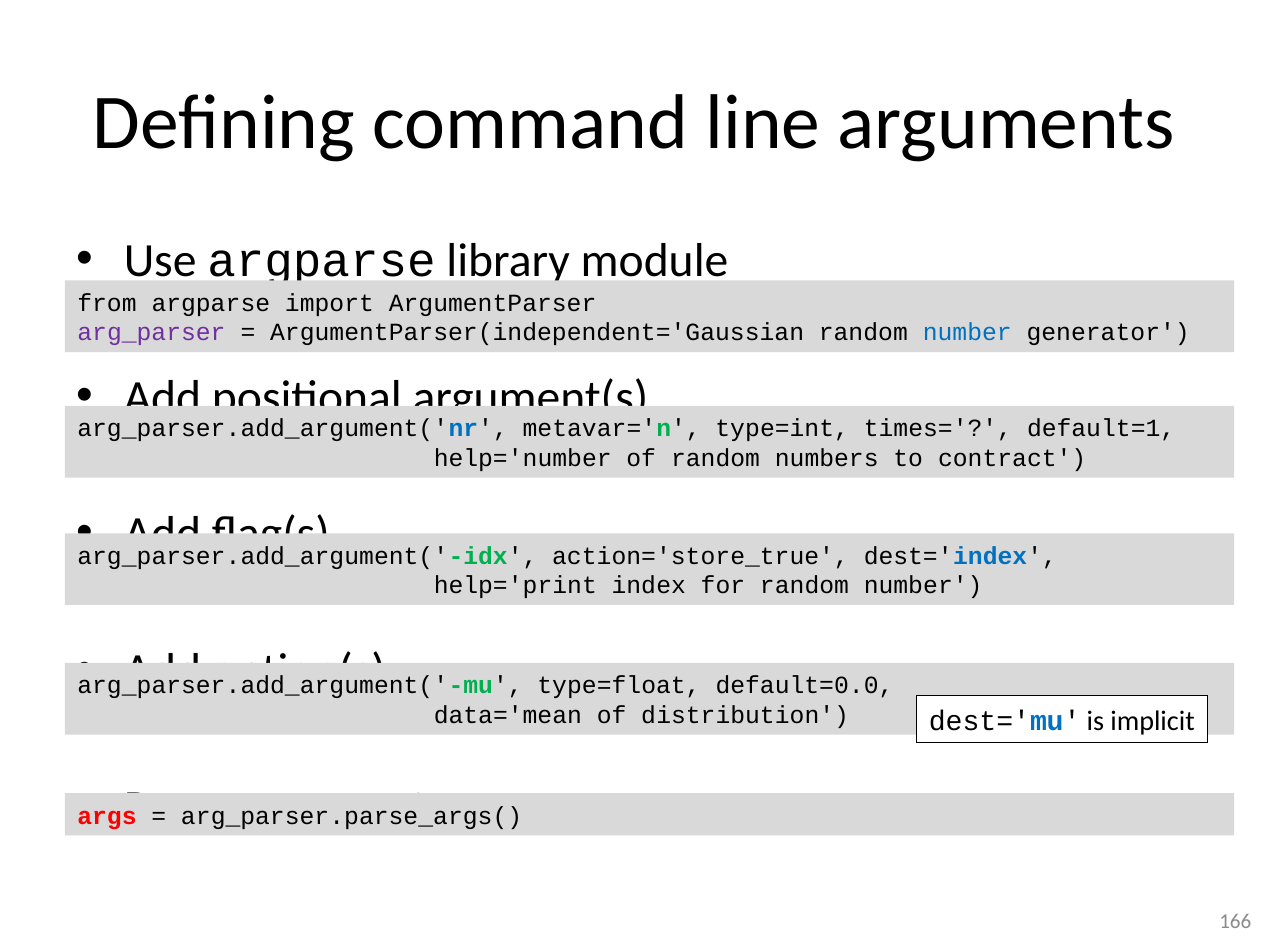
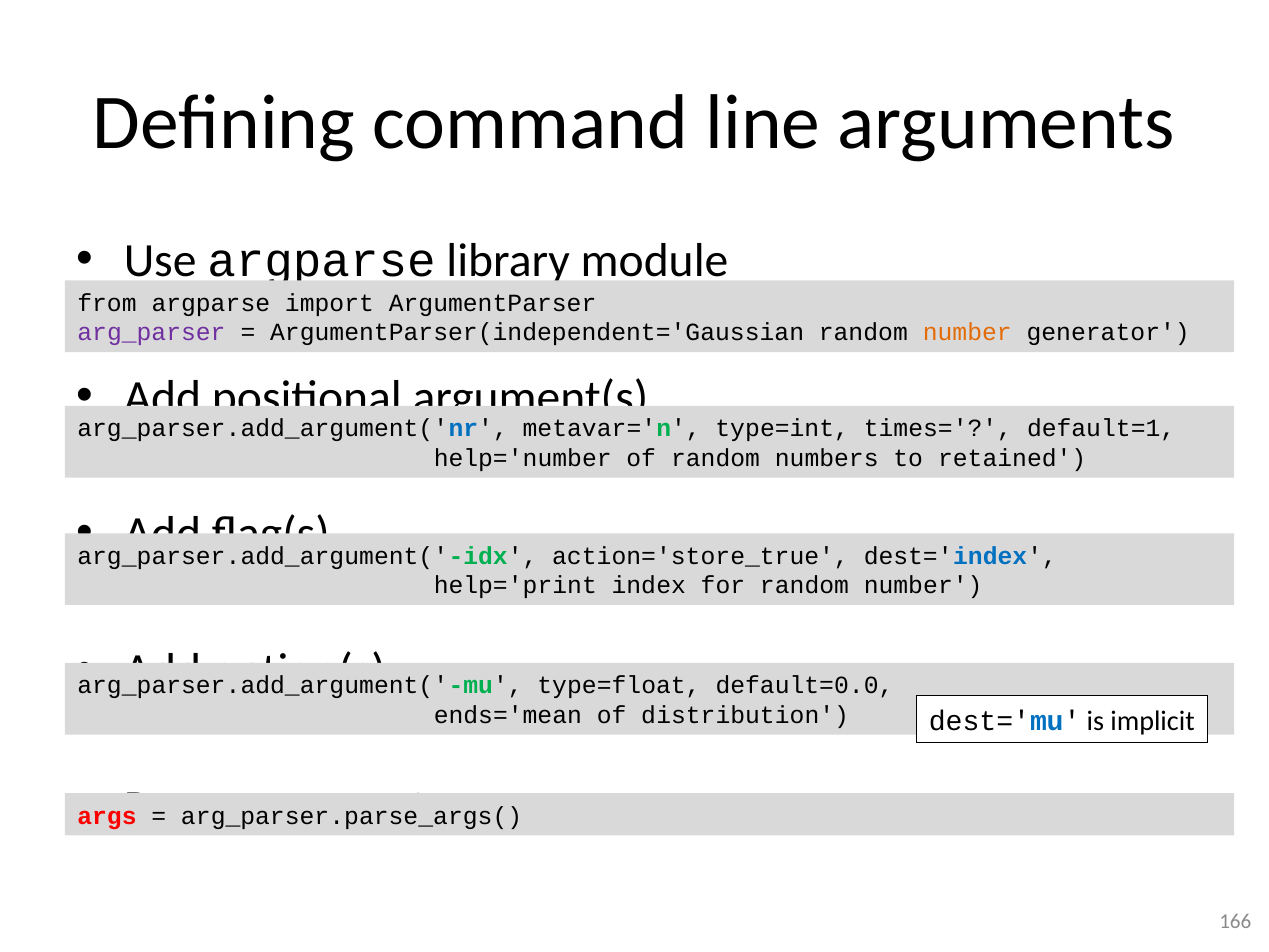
number at (967, 333) colour: blue -> orange
contract: contract -> retained
data='mean: data='mean -> ends='mean
